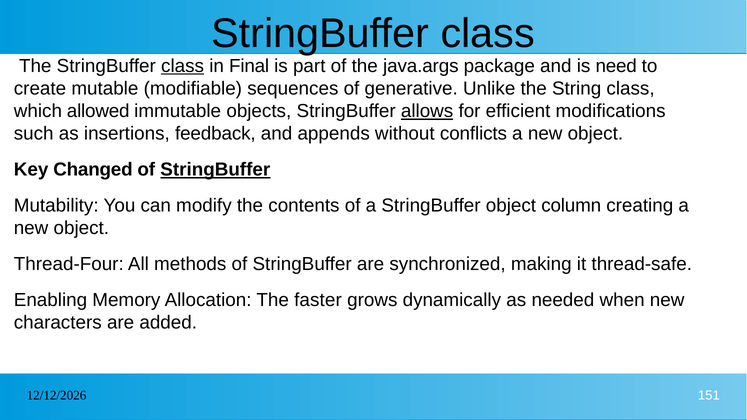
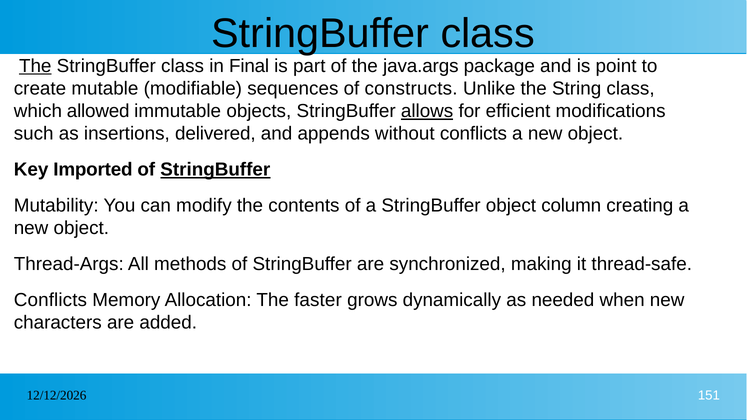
The at (35, 66) underline: none -> present
class at (183, 66) underline: present -> none
need: need -> point
generative: generative -> constructs
feedback: feedback -> delivered
Changed: Changed -> Imported
Thread-Four: Thread-Four -> Thread-Args
Enabling at (50, 300): Enabling -> Conflicts
